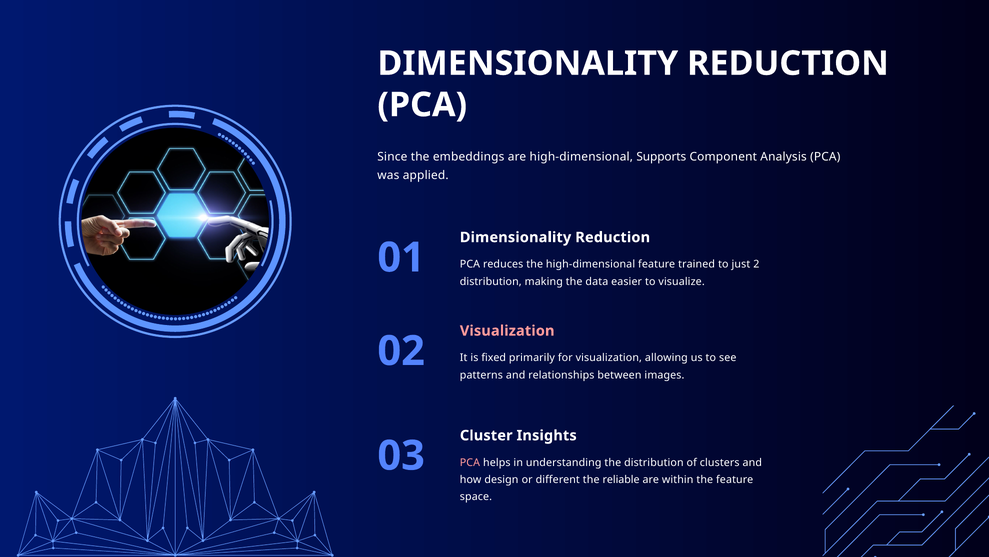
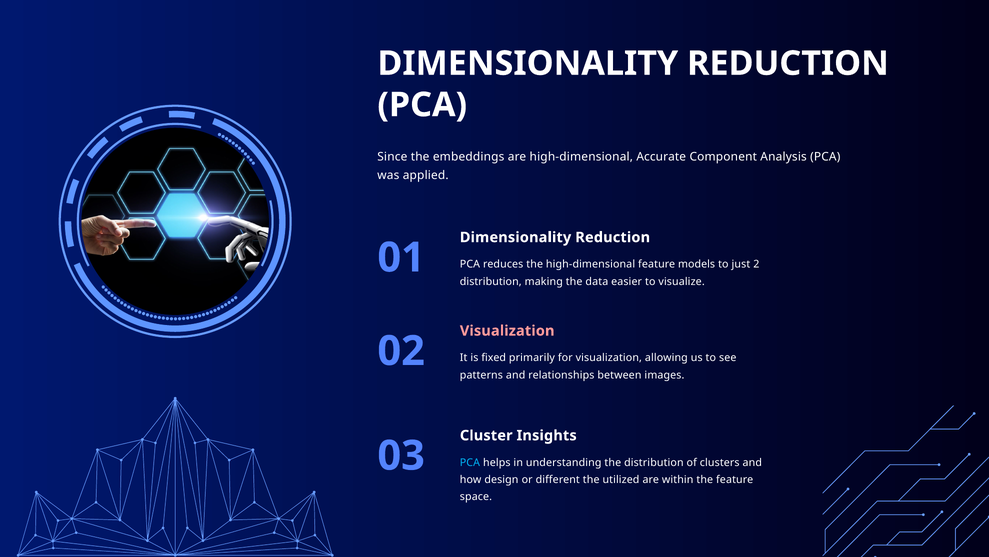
Supports: Supports -> Accurate
trained: trained -> models
PCA at (470, 462) colour: pink -> light blue
reliable: reliable -> utilized
